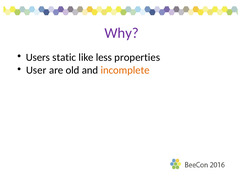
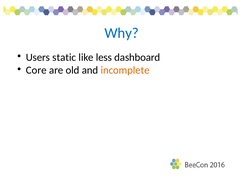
Why colour: purple -> blue
properties: properties -> dashboard
User: User -> Core
